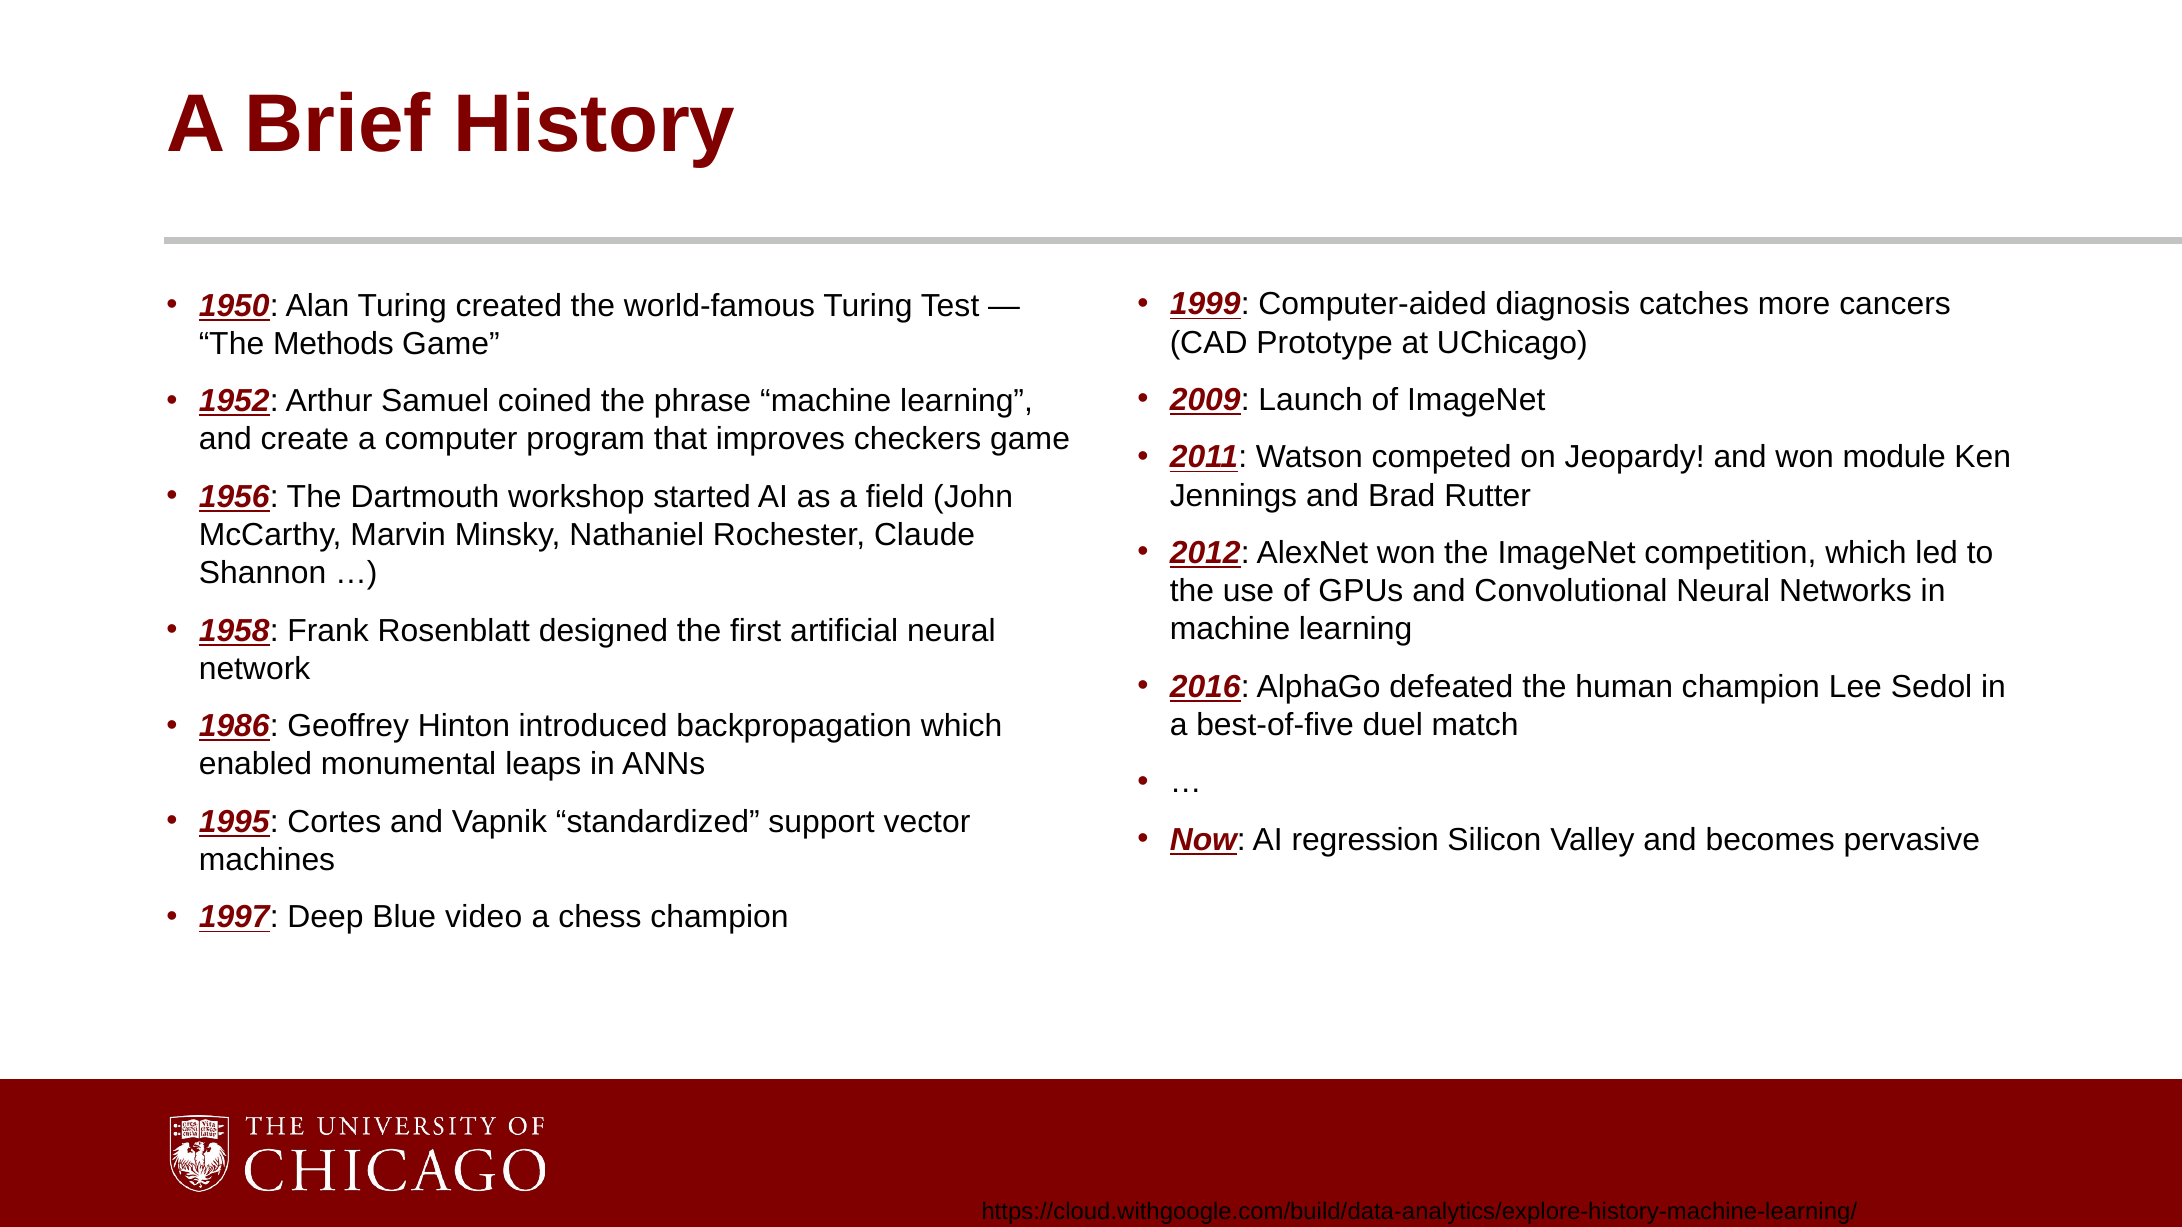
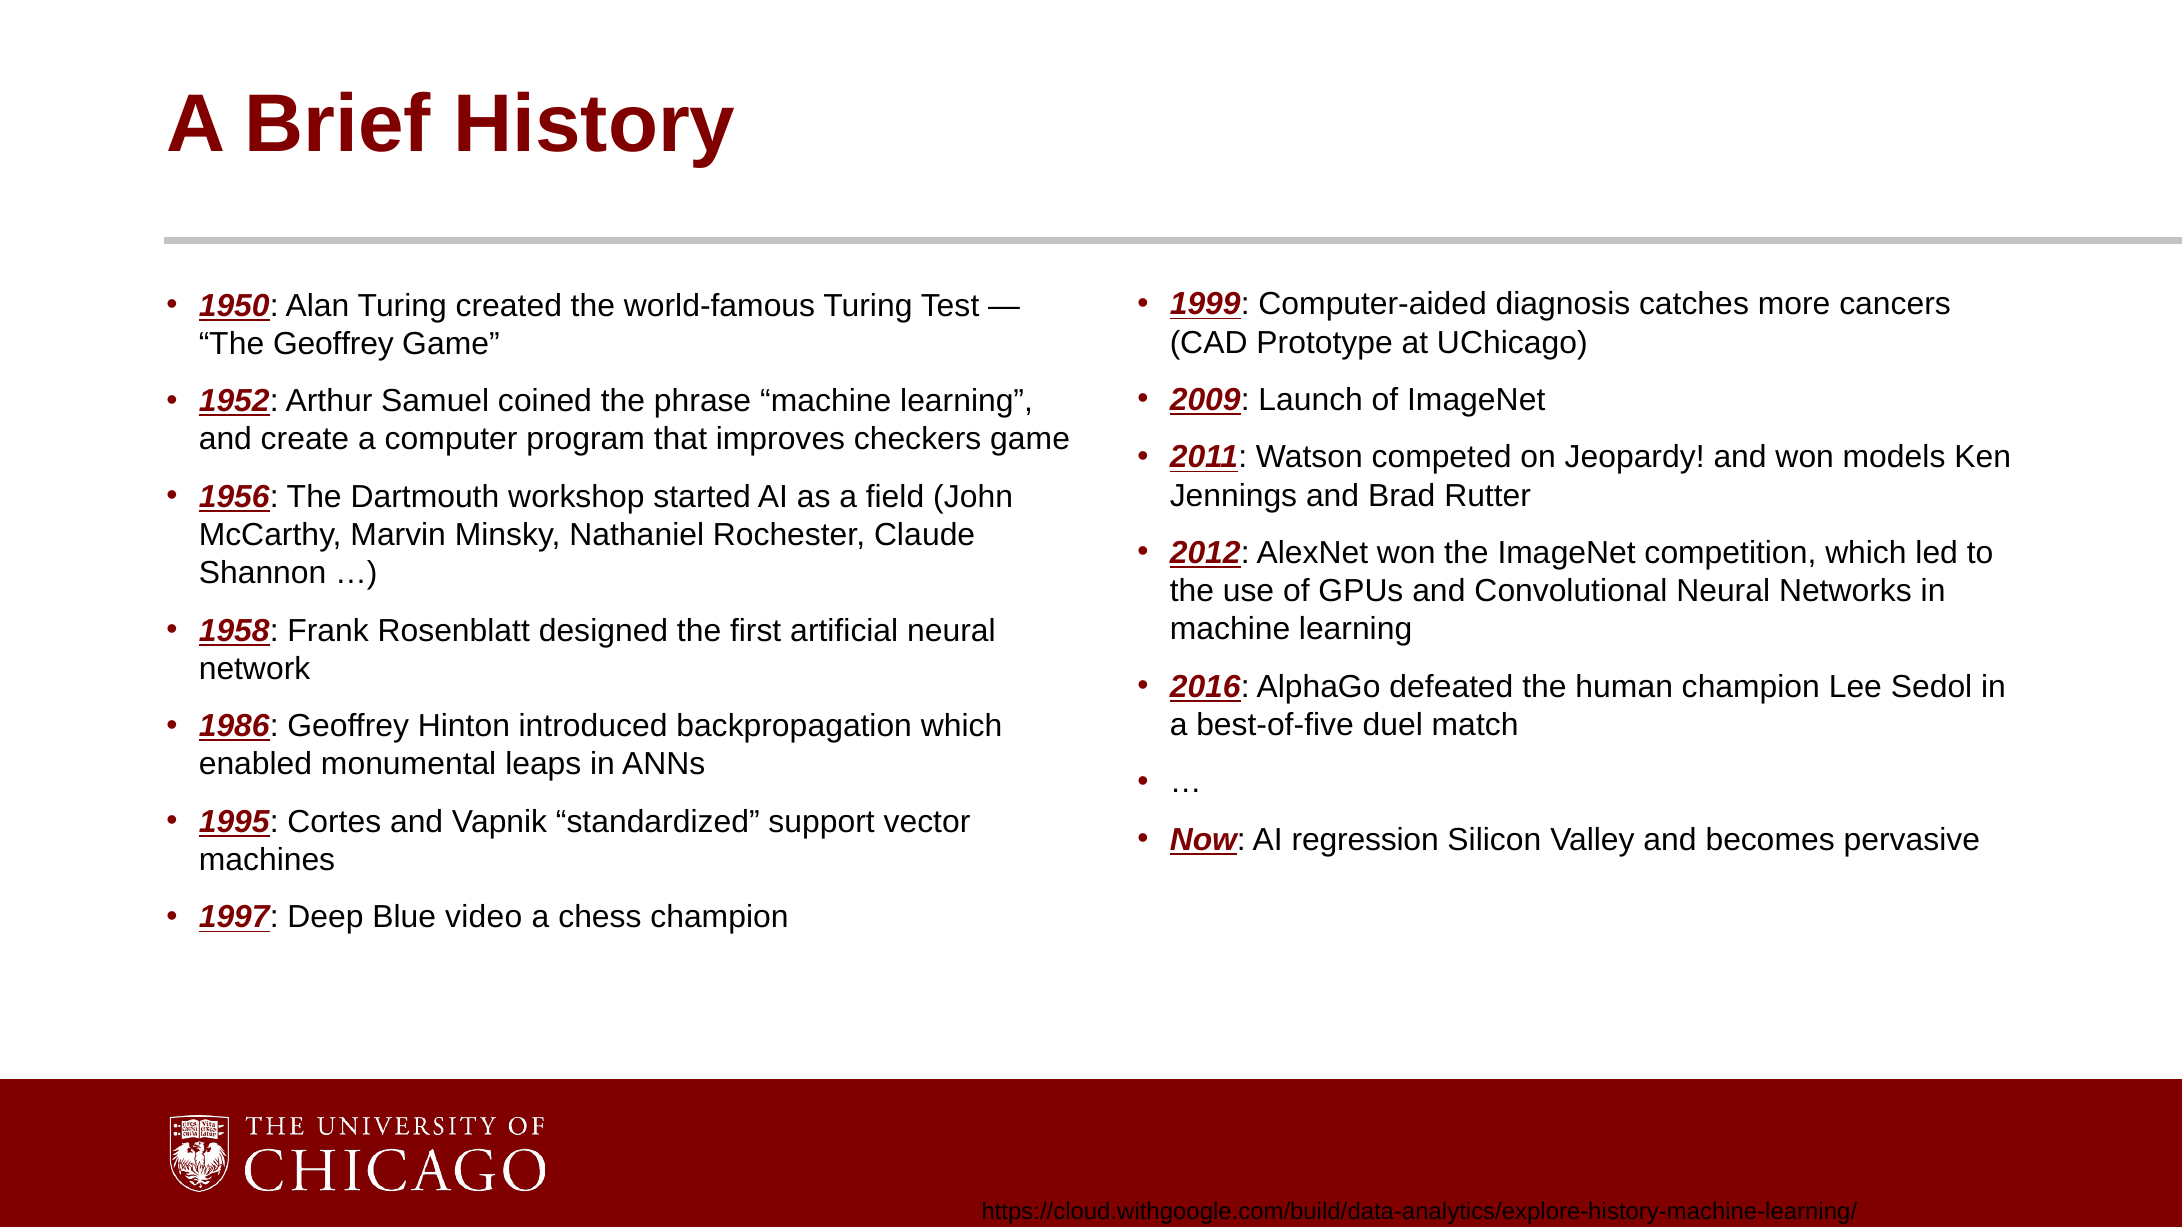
The Methods: Methods -> Geoffrey
module: module -> models
